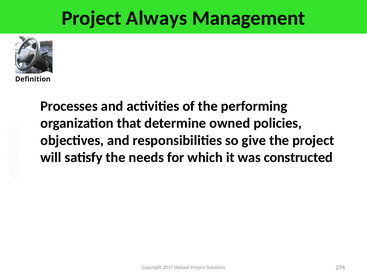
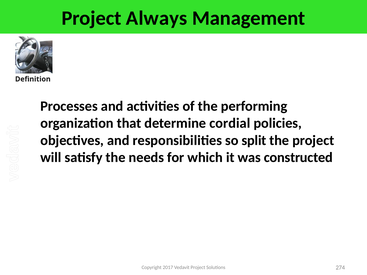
owned: owned -> cordial
give: give -> split
